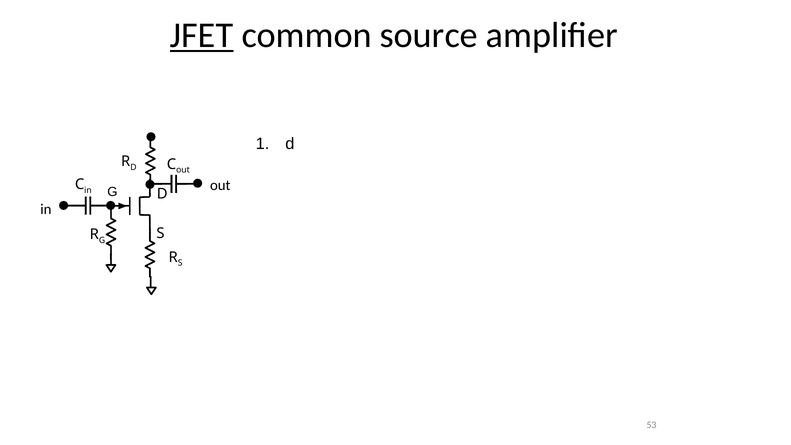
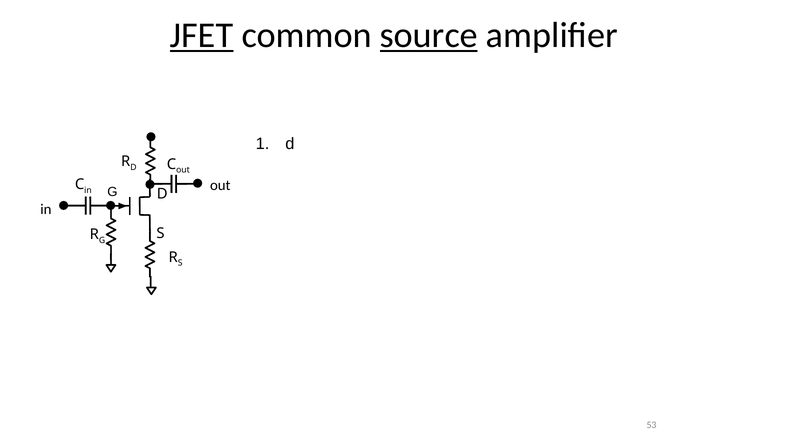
source underline: none -> present
